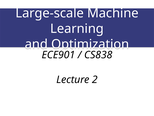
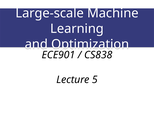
2: 2 -> 5
